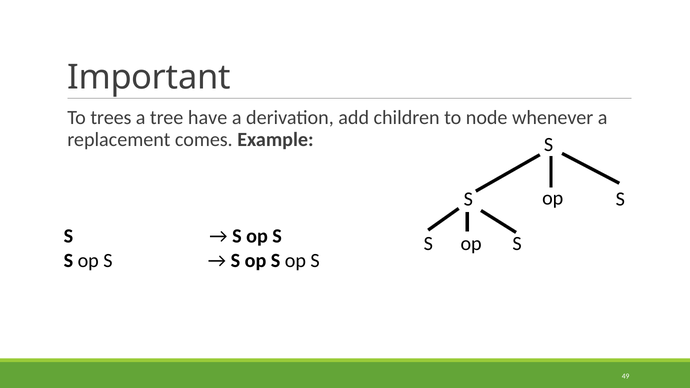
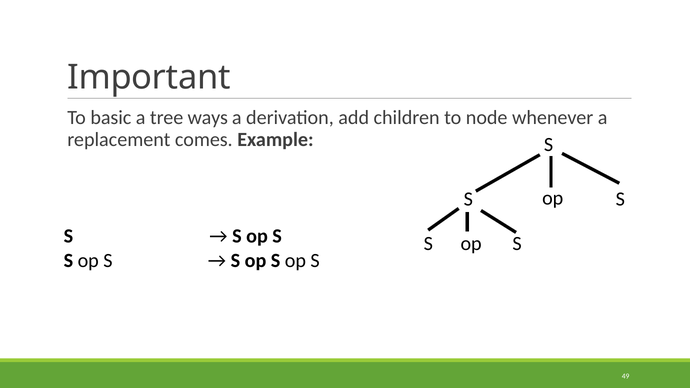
trees: trees -> basic
have: have -> ways
